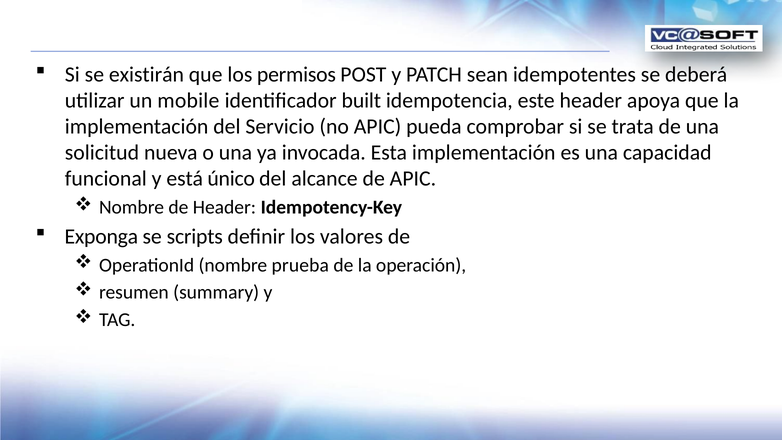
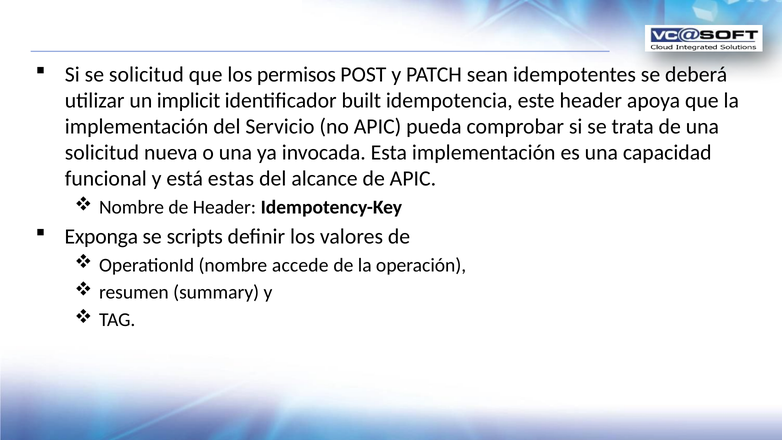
se existirán: existirán -> solicitud
mobile: mobile -> implicit
único: único -> estas
prueba: prueba -> accede
